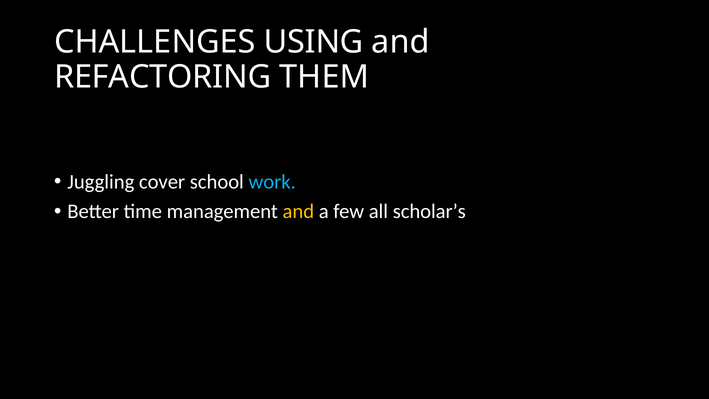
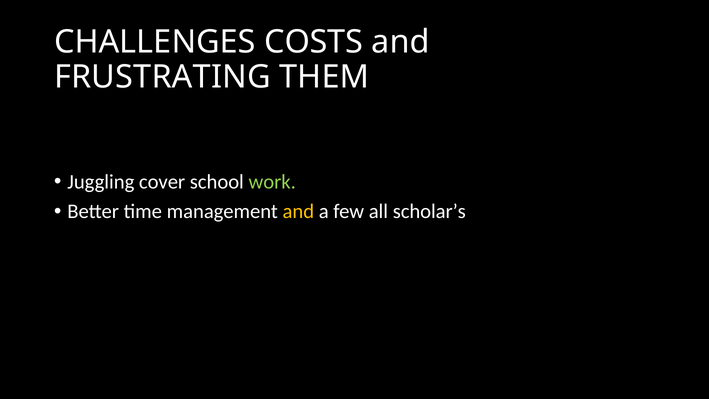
USING: USING -> COSTS
REFACTORING: REFACTORING -> FRUSTRATING
work colour: light blue -> light green
